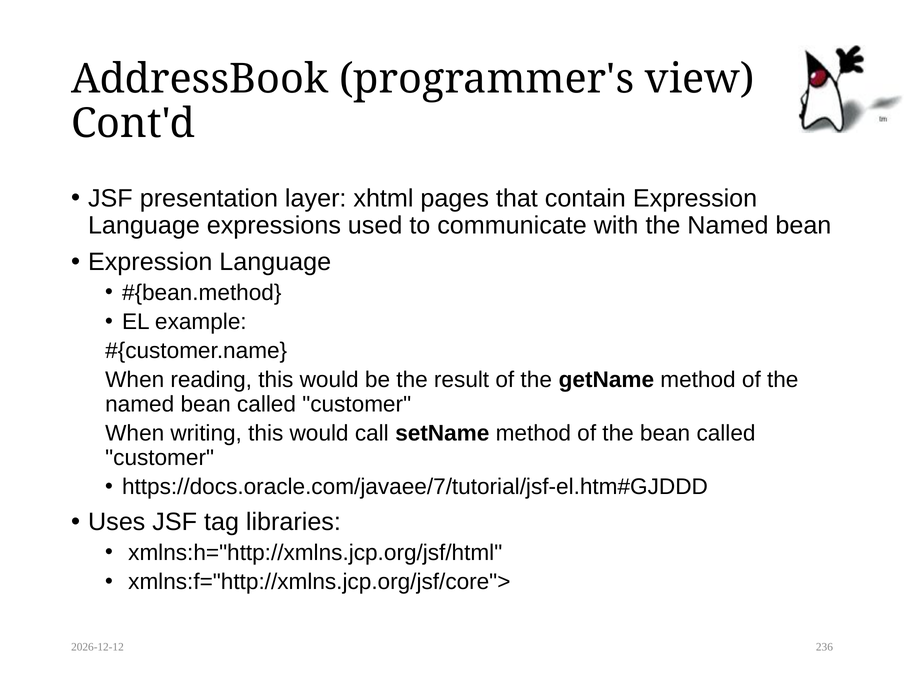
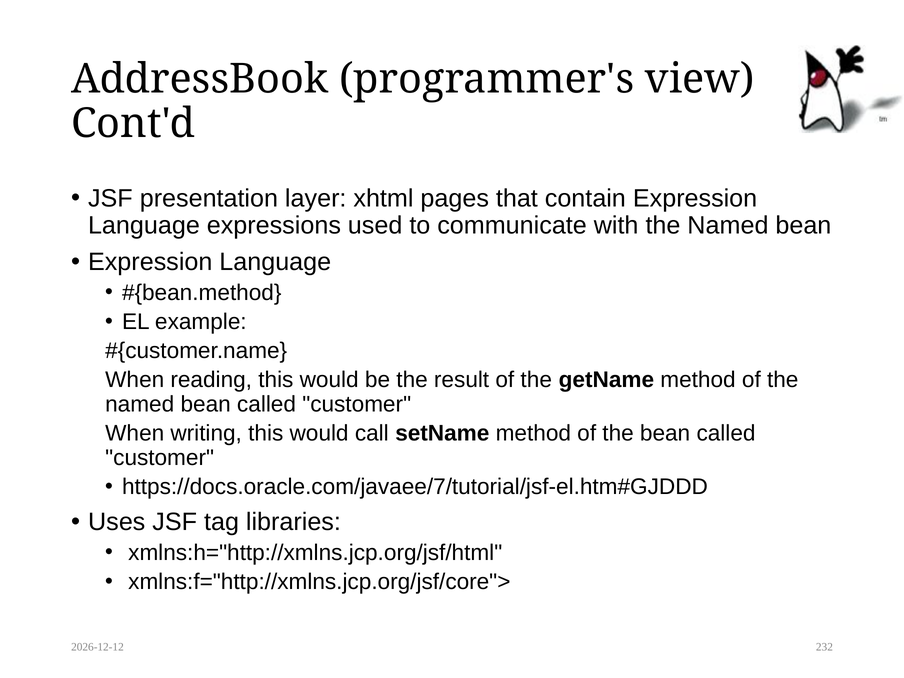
236: 236 -> 232
